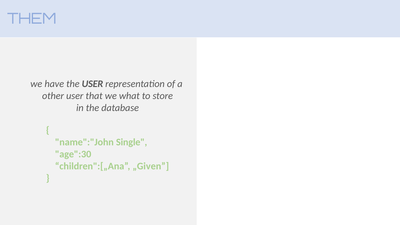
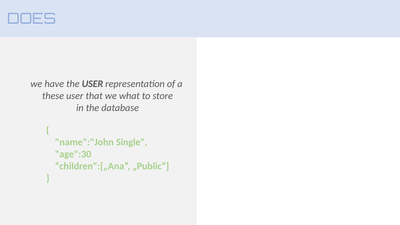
THEM: THEM -> DOES
other: other -> these
„Given: „Given -> „Public
